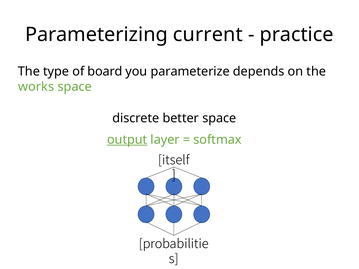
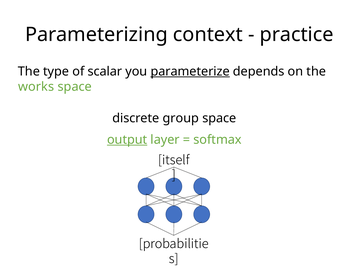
current: current -> context
board: board -> scalar
parameterize underline: none -> present
better: better -> group
